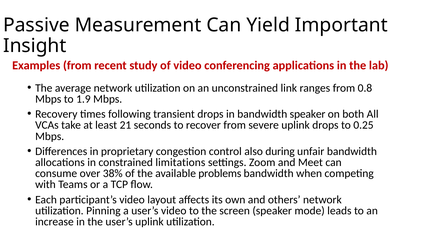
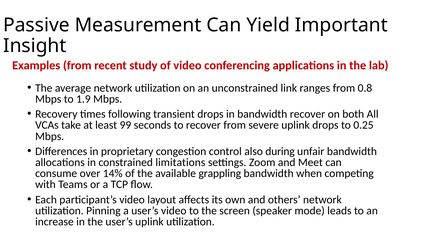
bandwidth speaker: speaker -> recover
21: 21 -> 99
38%: 38% -> 14%
problems: problems -> grappling
